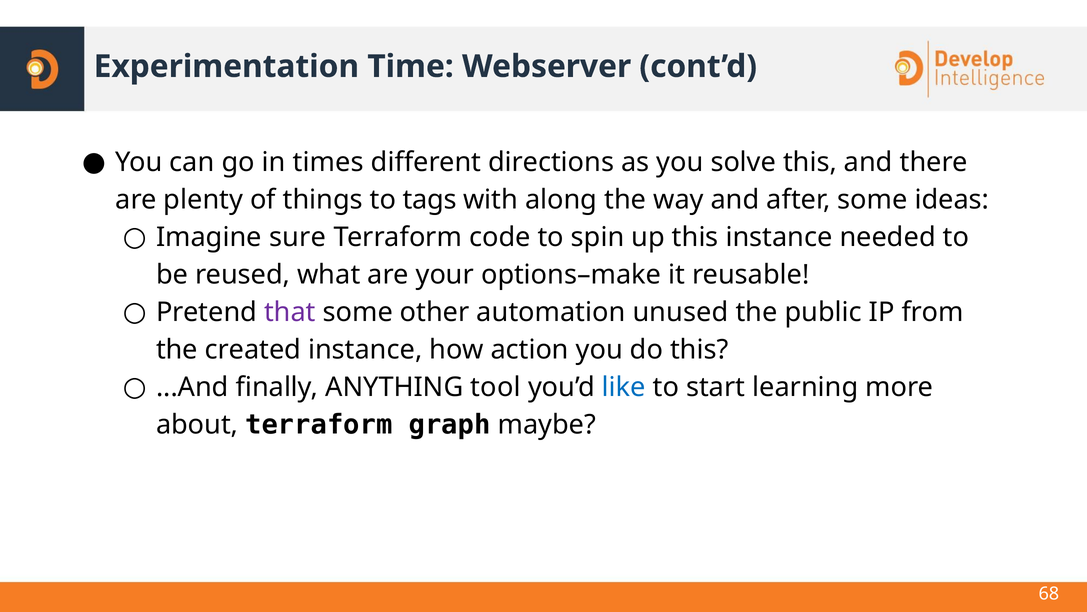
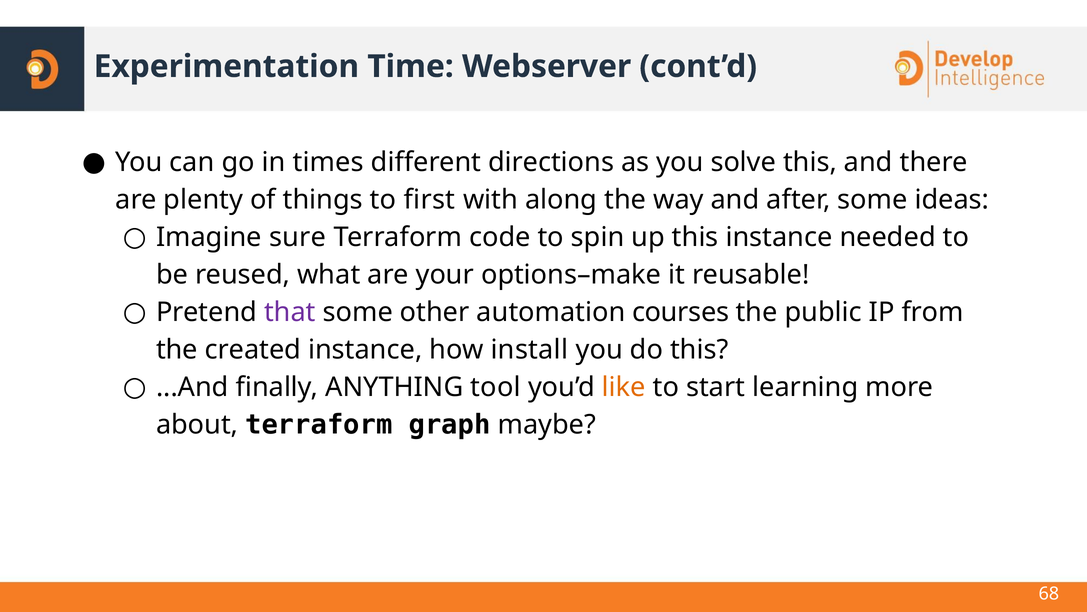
tags: tags -> first
unused: unused -> courses
action: action -> install
like colour: blue -> orange
